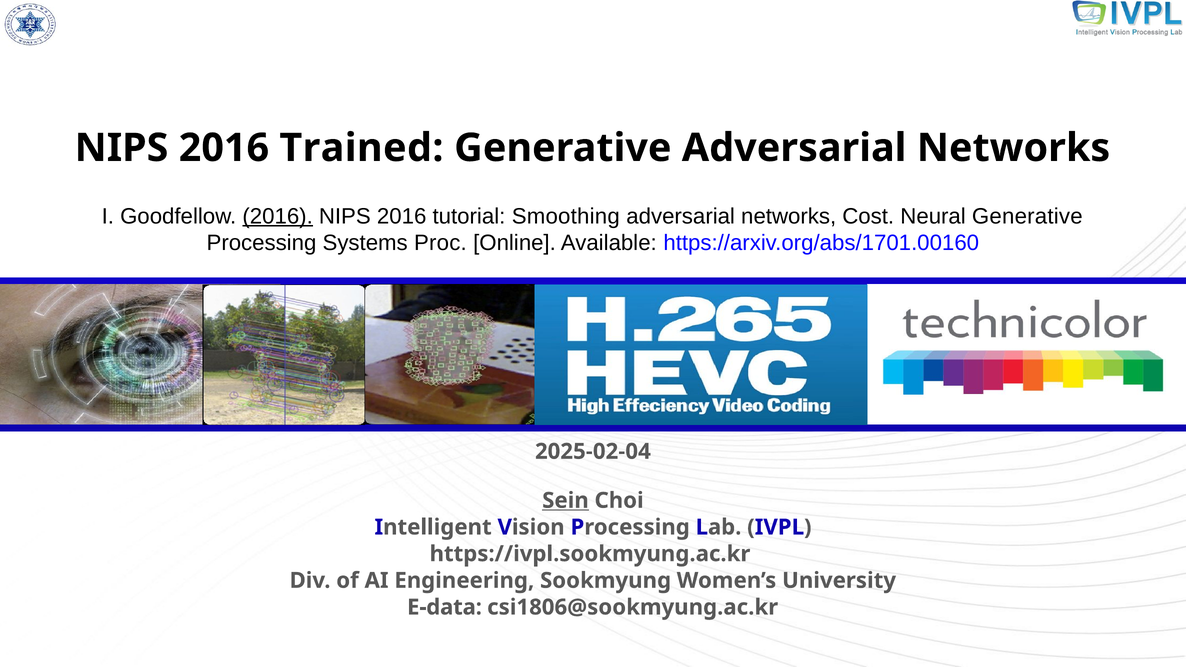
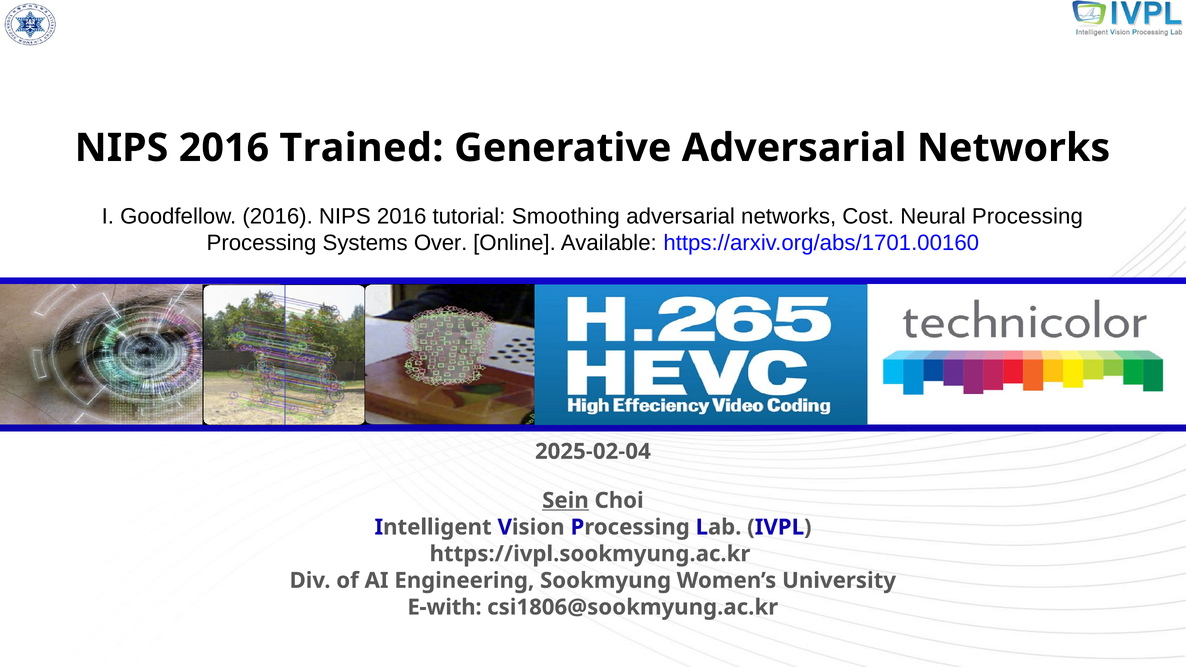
2016 at (278, 216) underline: present -> none
Neural Generative: Generative -> Processing
Proc: Proc -> Over
E-data: E-data -> E-with
